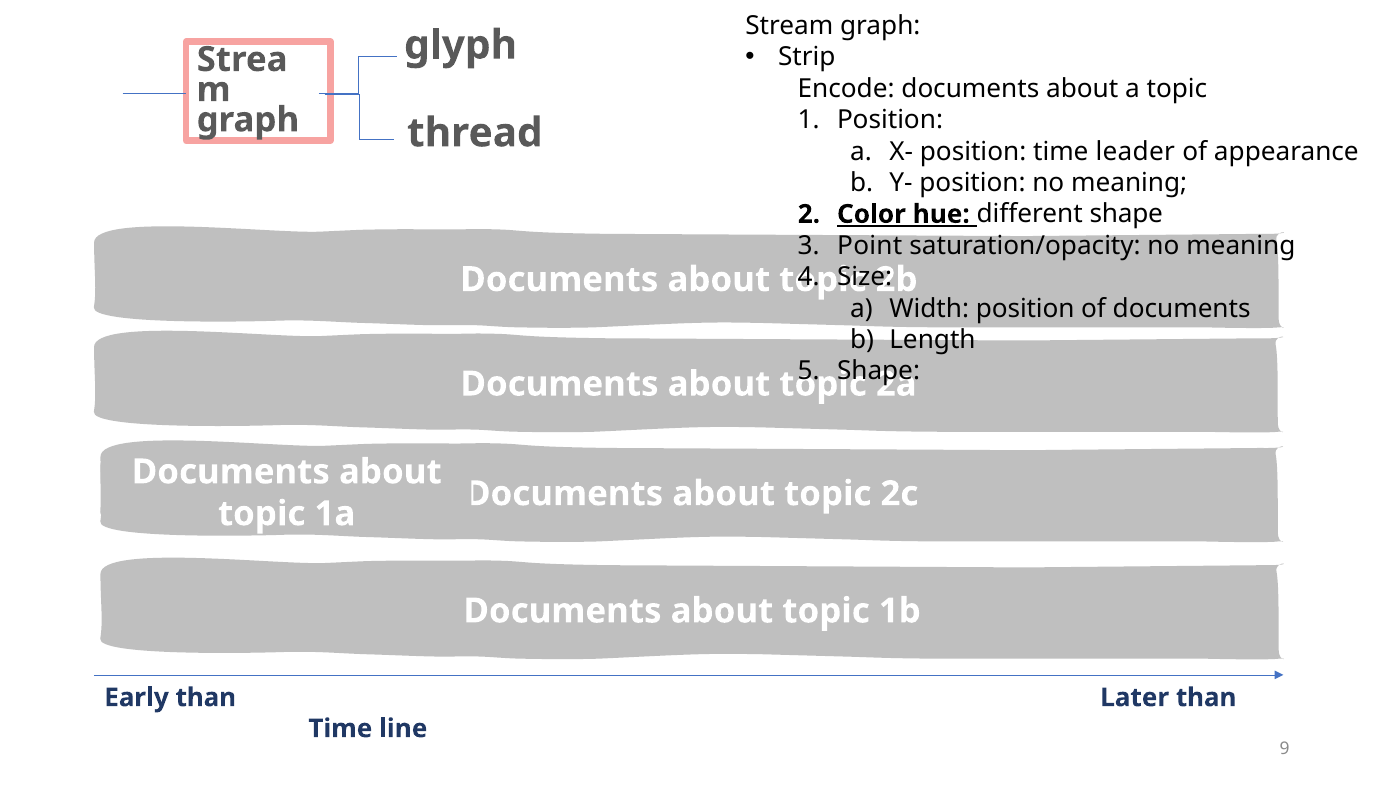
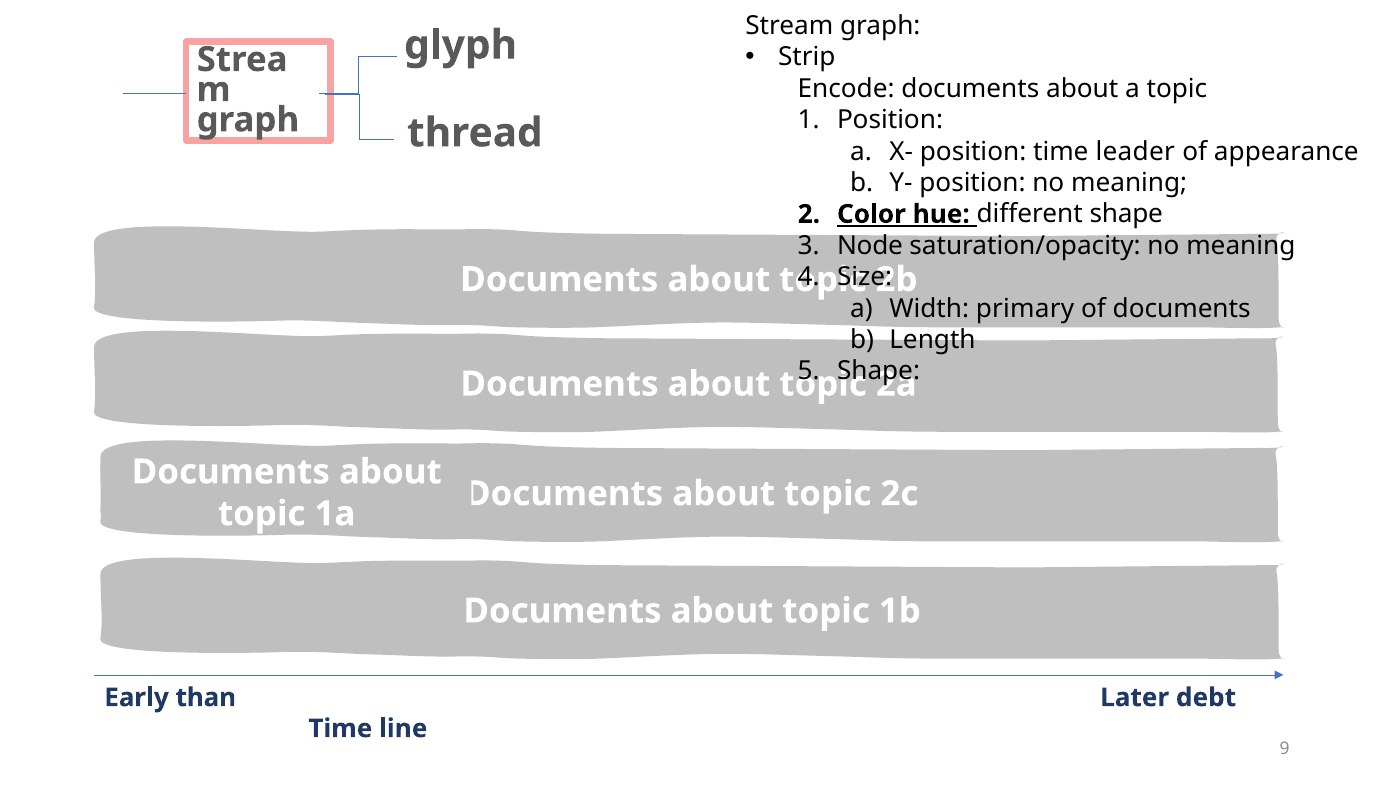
Point: Point -> Node
Width position: position -> primary
Later than: than -> debt
